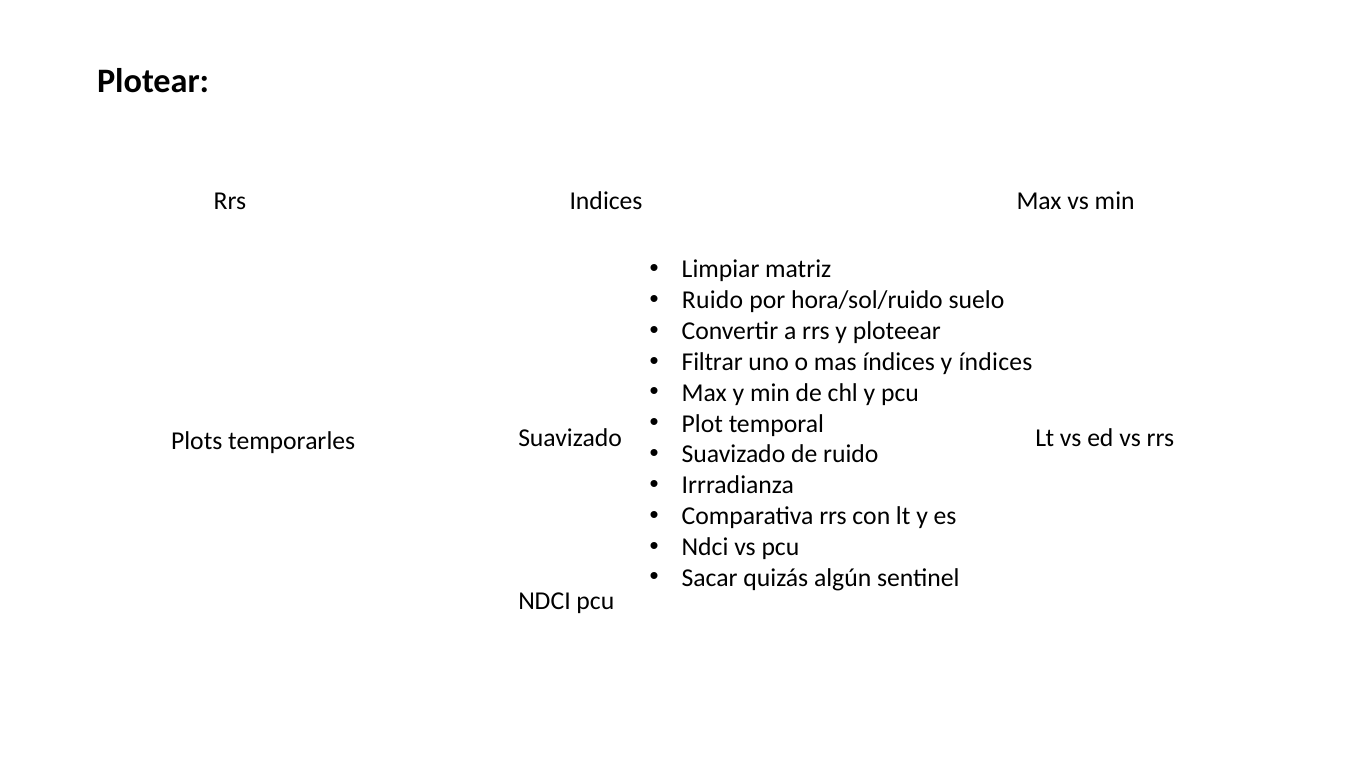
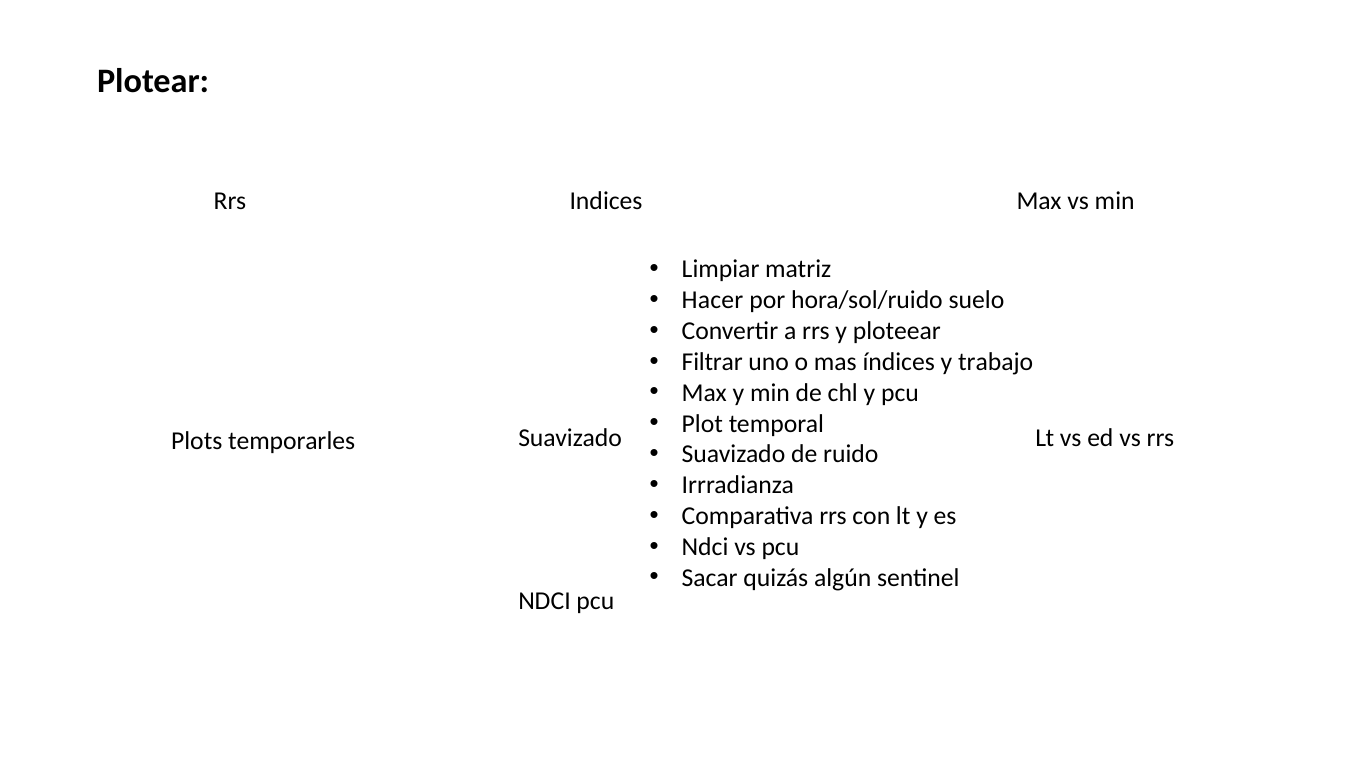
Ruido at (713, 300): Ruido -> Hacer
y índices: índices -> trabajo
